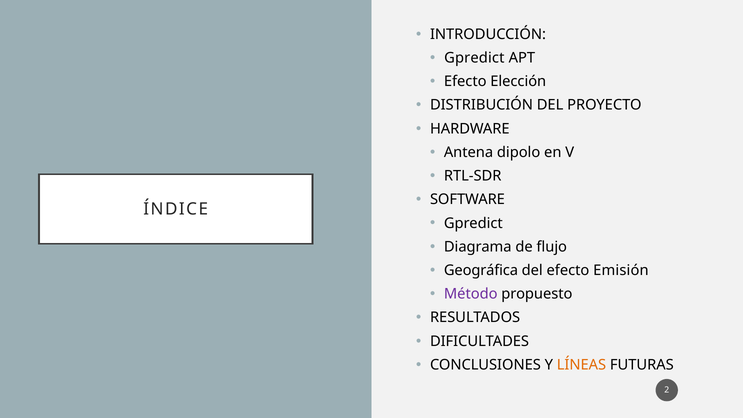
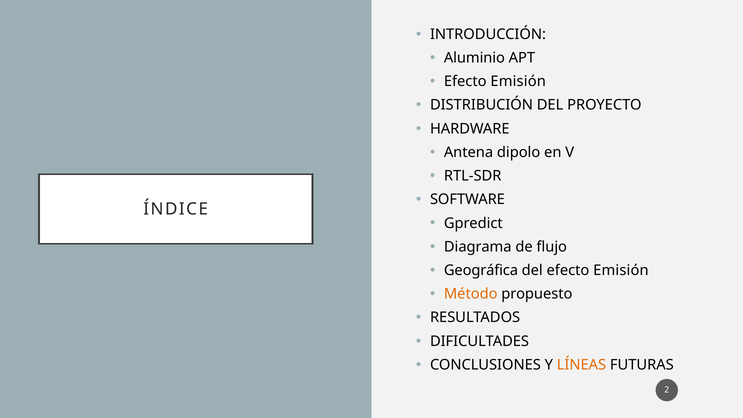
Gpredict at (474, 58): Gpredict -> Aluminio
Elección at (518, 82): Elección -> Emisión
Método colour: purple -> orange
